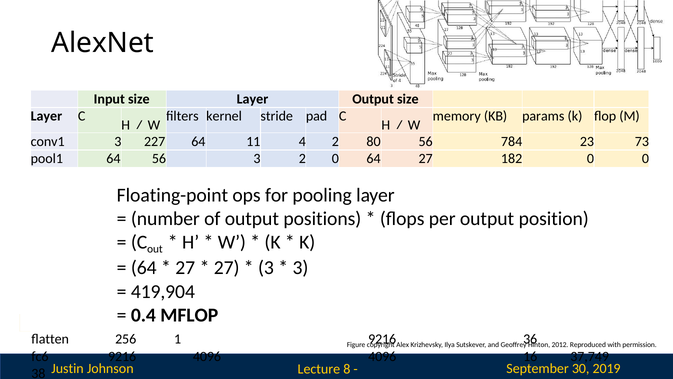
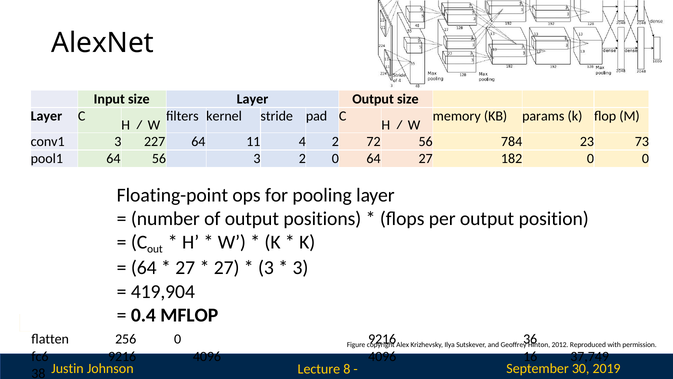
80: 80 -> 72
256 1: 1 -> 0
